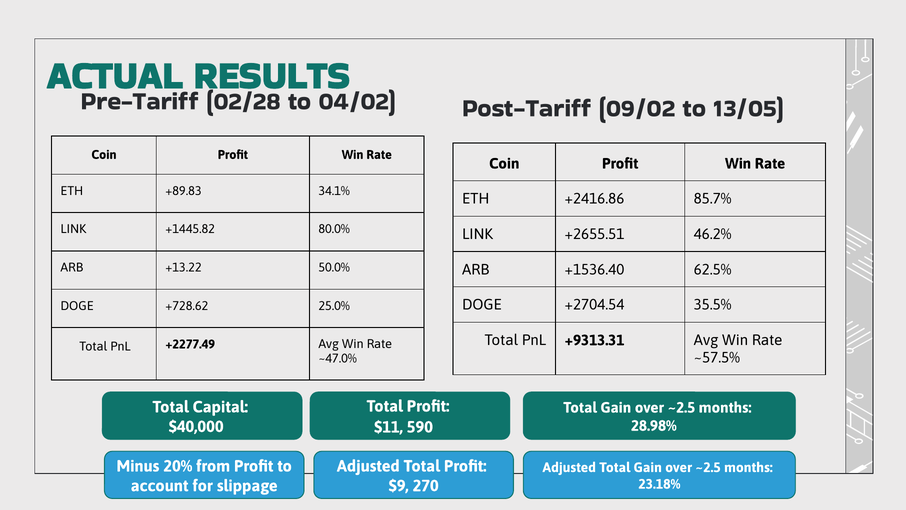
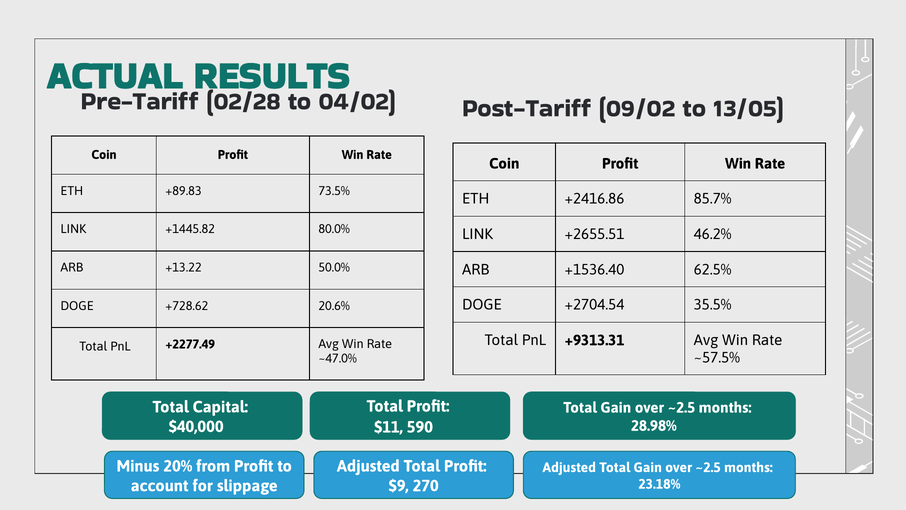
34.1%: 34.1% -> 73.5%
25.0%: 25.0% -> 20.6%
